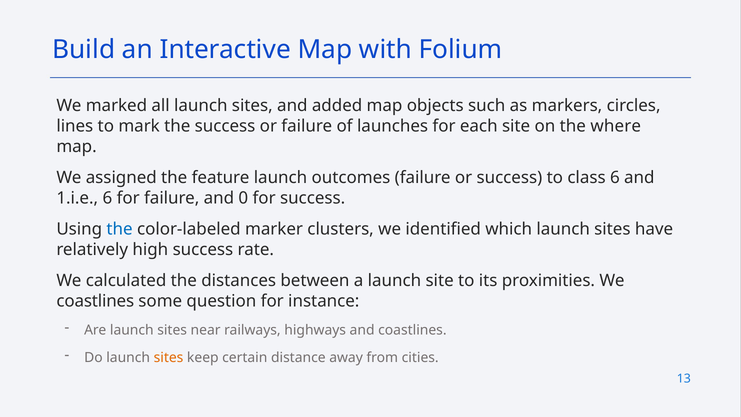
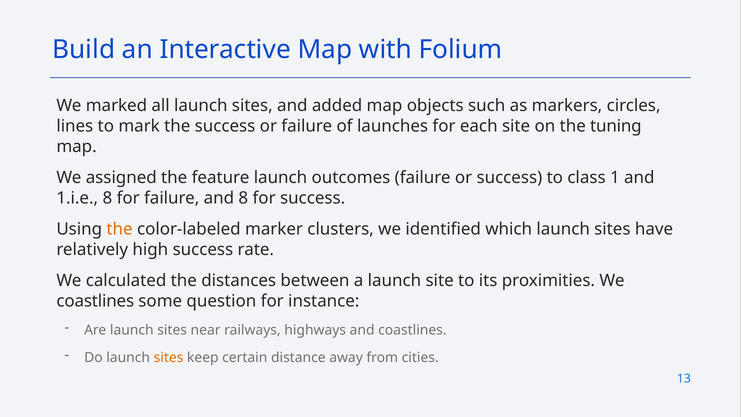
where: where -> tuning
class 6: 6 -> 1
1.i.e 6: 6 -> 8
and 0: 0 -> 8
the at (120, 229) colour: blue -> orange
